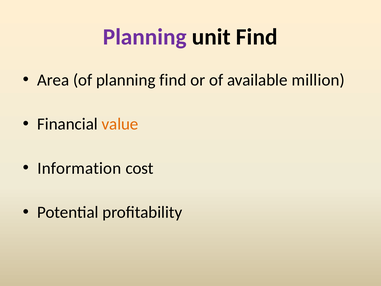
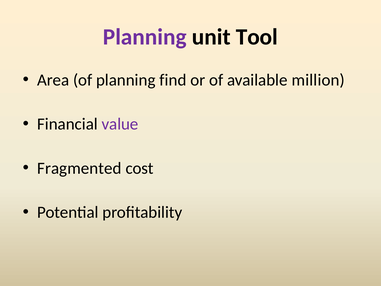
unit Find: Find -> Tool
value colour: orange -> purple
Information: Information -> Fragmented
